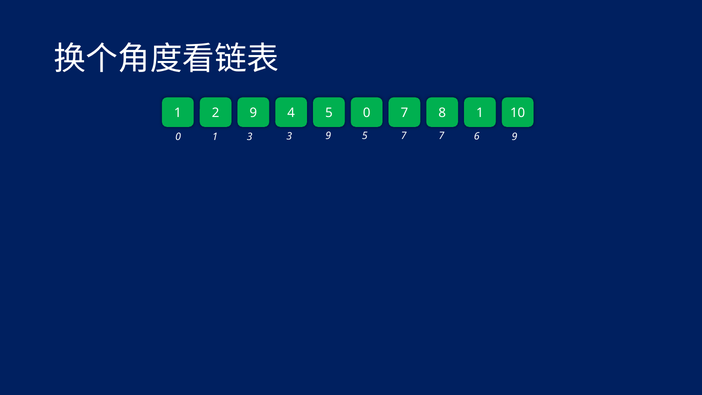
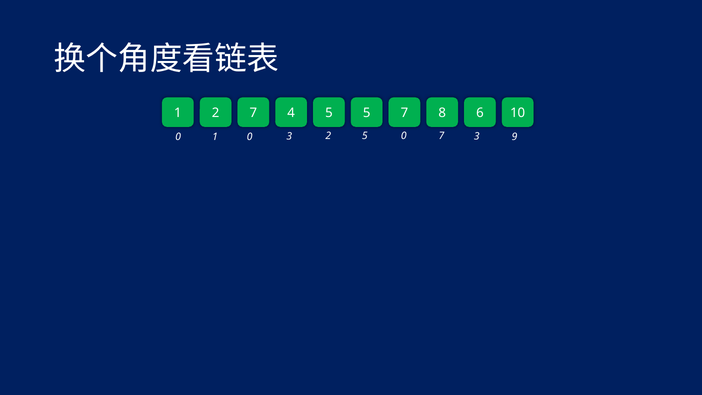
2 9: 9 -> 7
5 0: 0 -> 5
8 1: 1 -> 6
1 3: 3 -> 0
3 9: 9 -> 2
5 7: 7 -> 0
7 6: 6 -> 3
